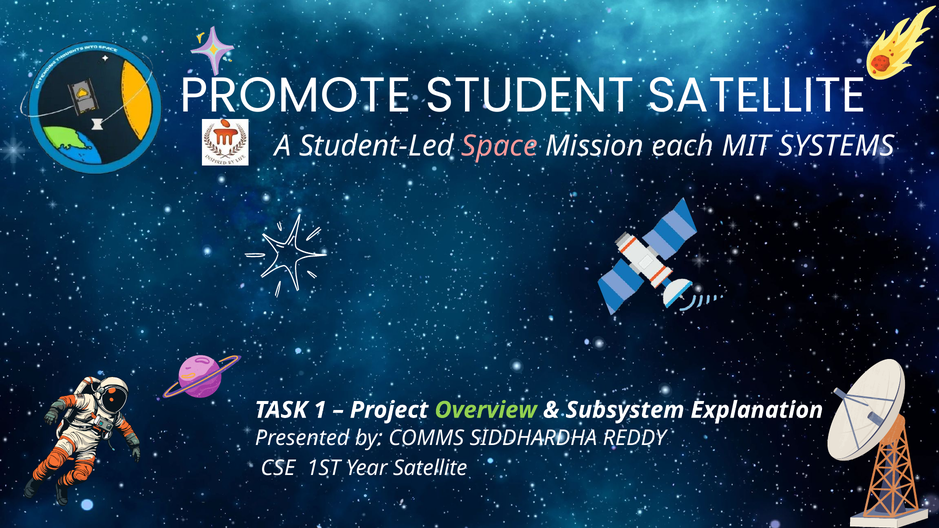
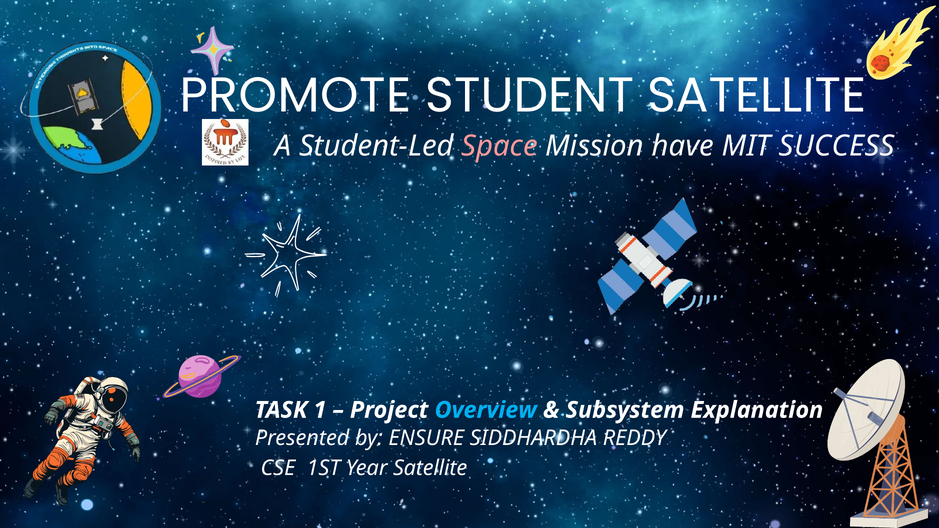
each: each -> have
SYSTEMS: SYSTEMS -> SUCCESS
Overview colour: light green -> light blue
COMMS: COMMS -> ENSURE
